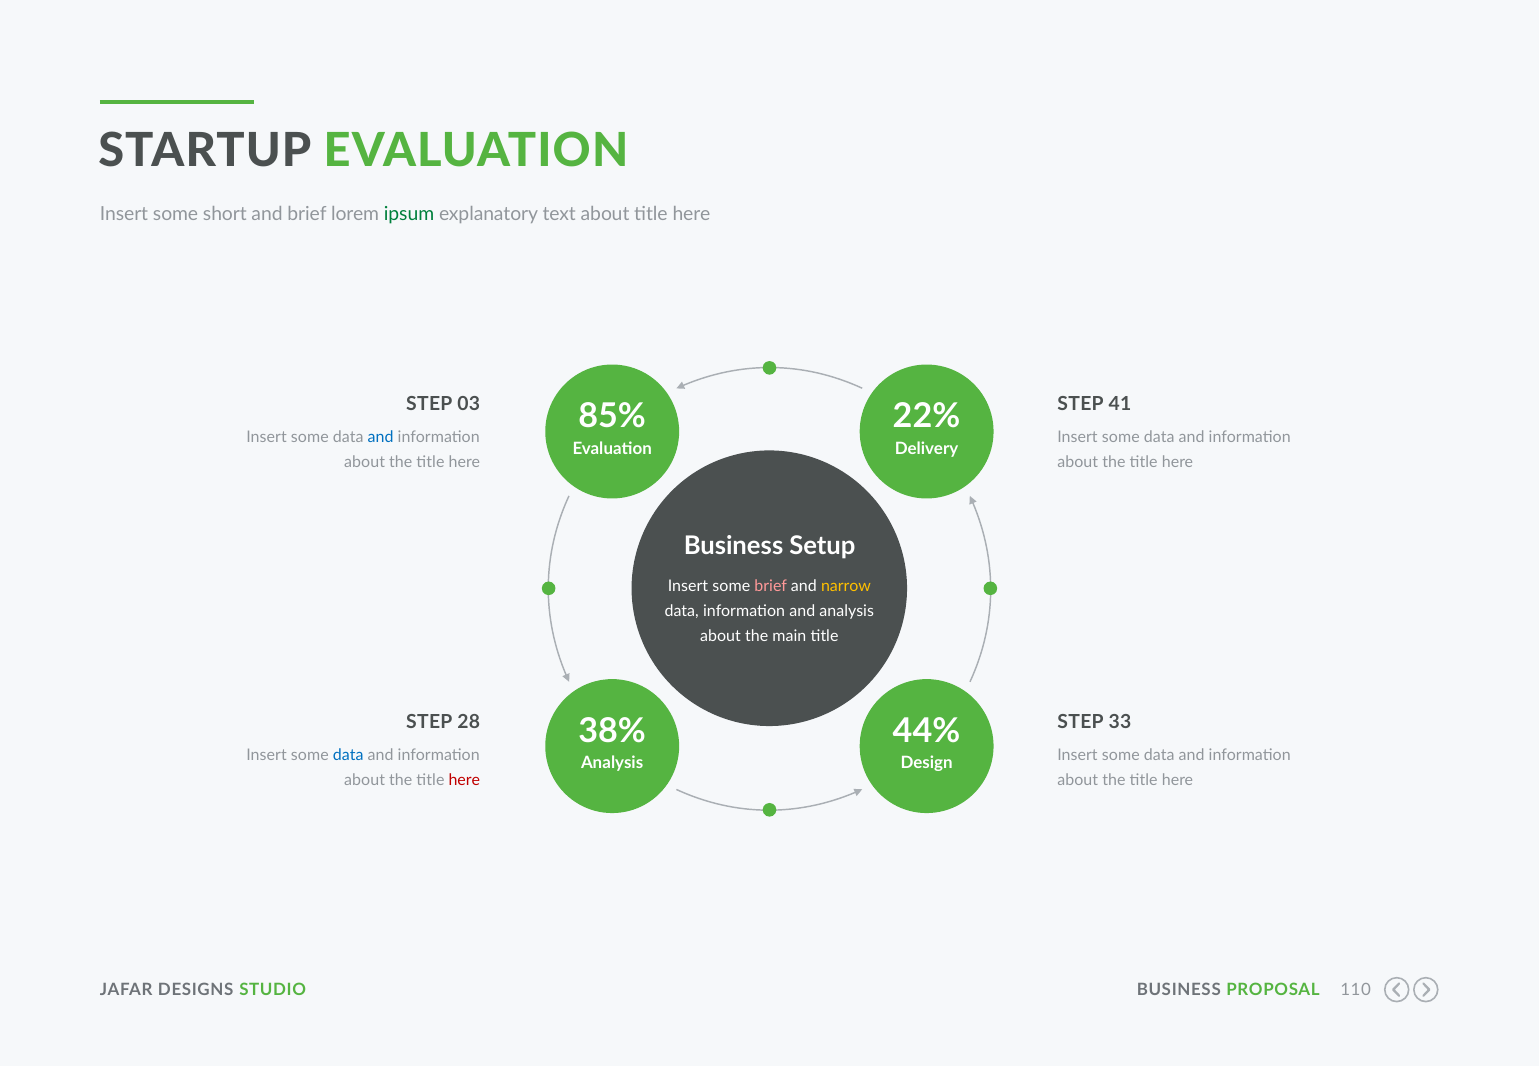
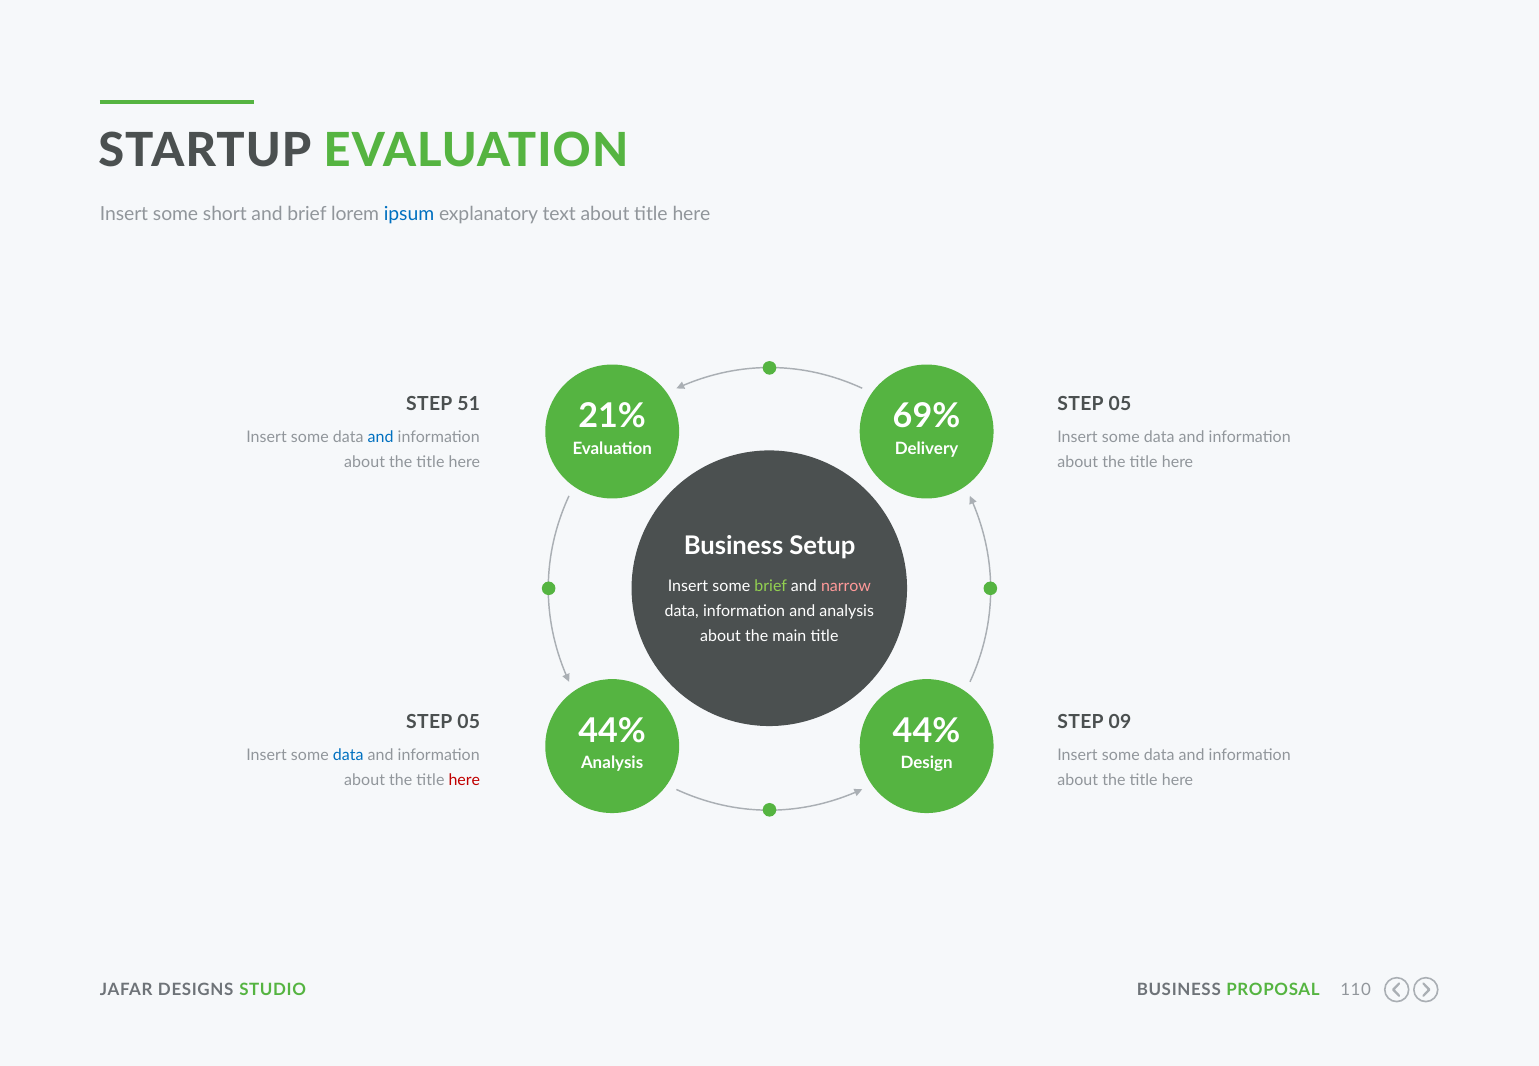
ipsum colour: green -> blue
03: 03 -> 51
41 at (1120, 404): 41 -> 05
85%: 85% -> 21%
22%: 22% -> 69%
brief at (771, 586) colour: pink -> light green
narrow colour: yellow -> pink
28 at (469, 721): 28 -> 05
33: 33 -> 09
38% at (612, 731): 38% -> 44%
